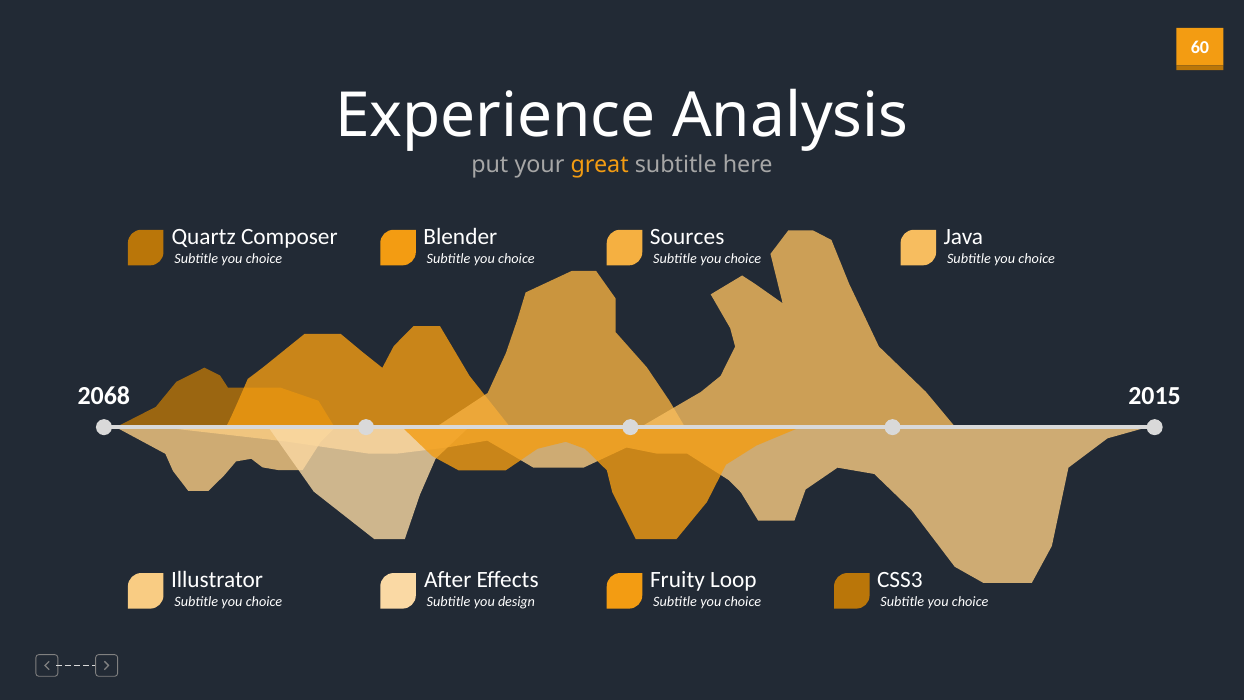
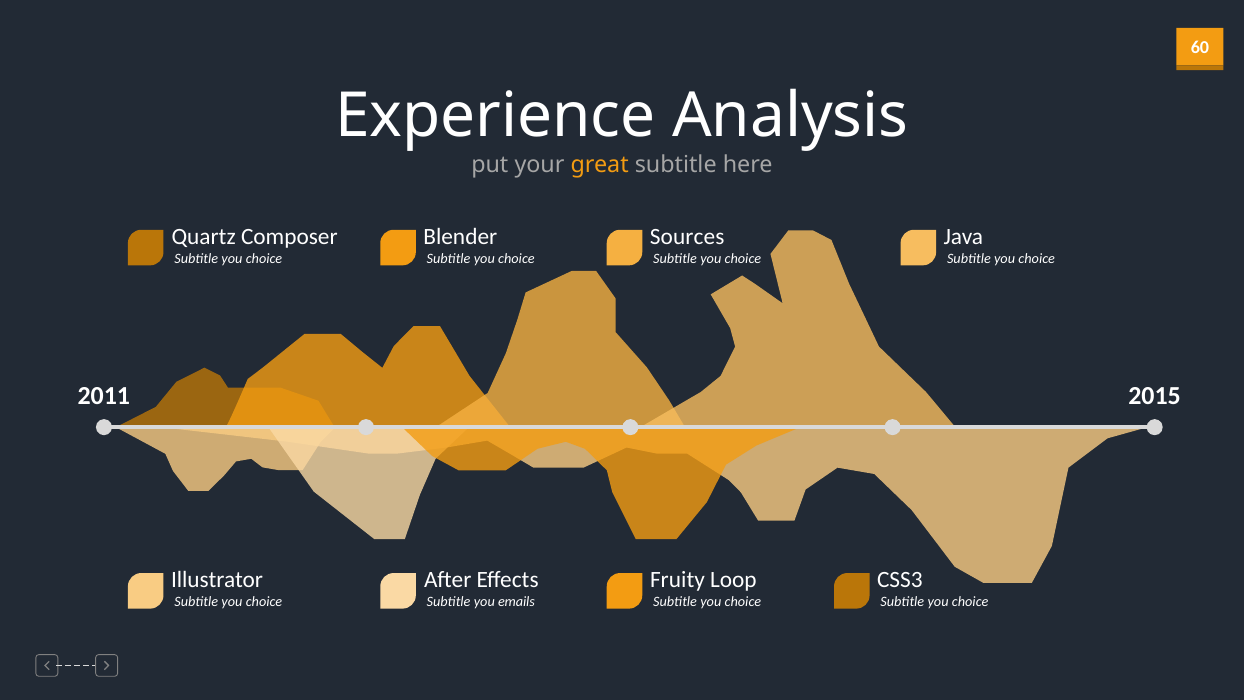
2068: 2068 -> 2011
design: design -> emails
